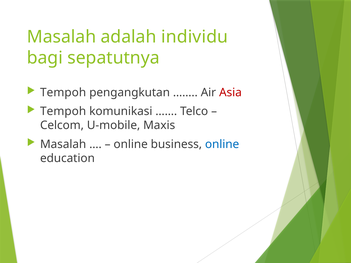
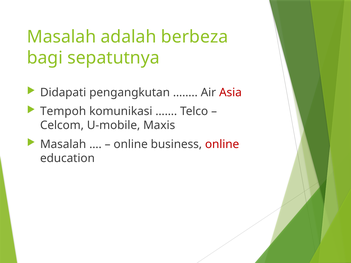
individu: individu -> berbeza
Tempoh at (63, 93): Tempoh -> Didapati
online at (222, 144) colour: blue -> red
